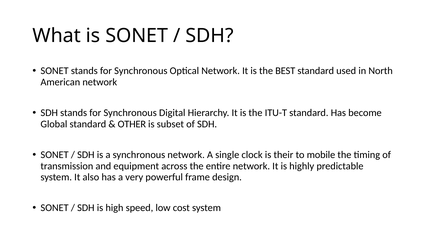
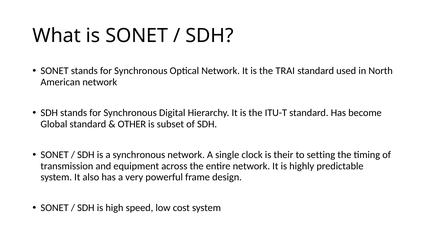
BEST: BEST -> TRAI
mobile: mobile -> setting
